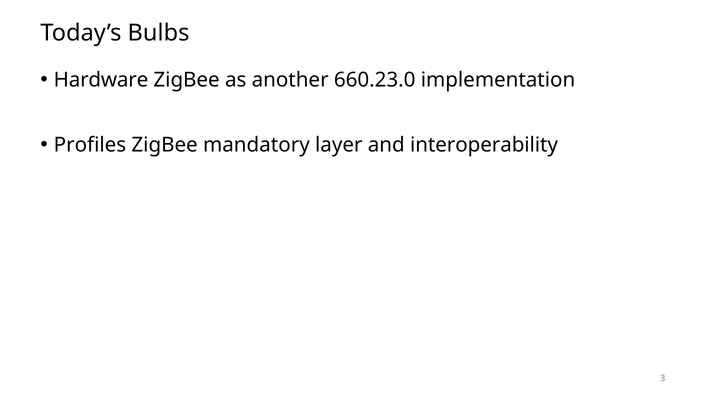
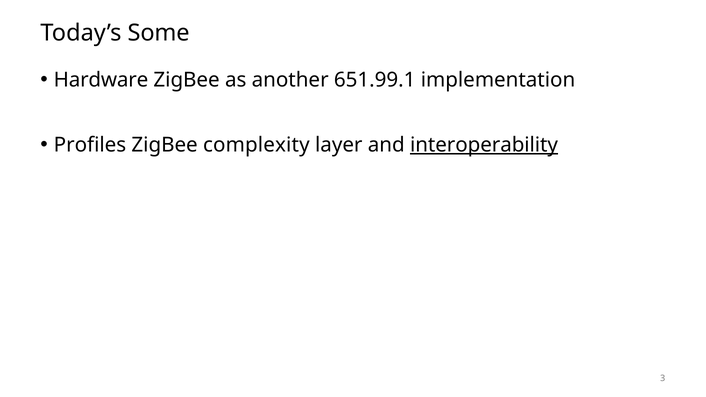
Bulbs: Bulbs -> Some
660.23.0: 660.23.0 -> 651.99.1
mandatory: mandatory -> complexity
interoperability underline: none -> present
